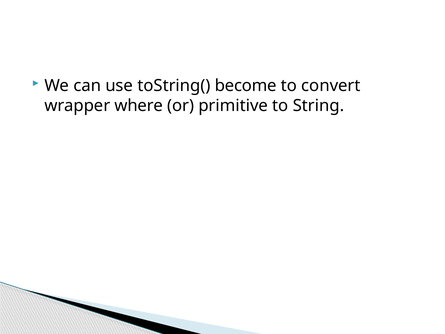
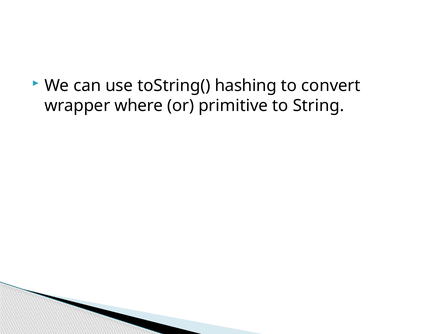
become: become -> hashing
